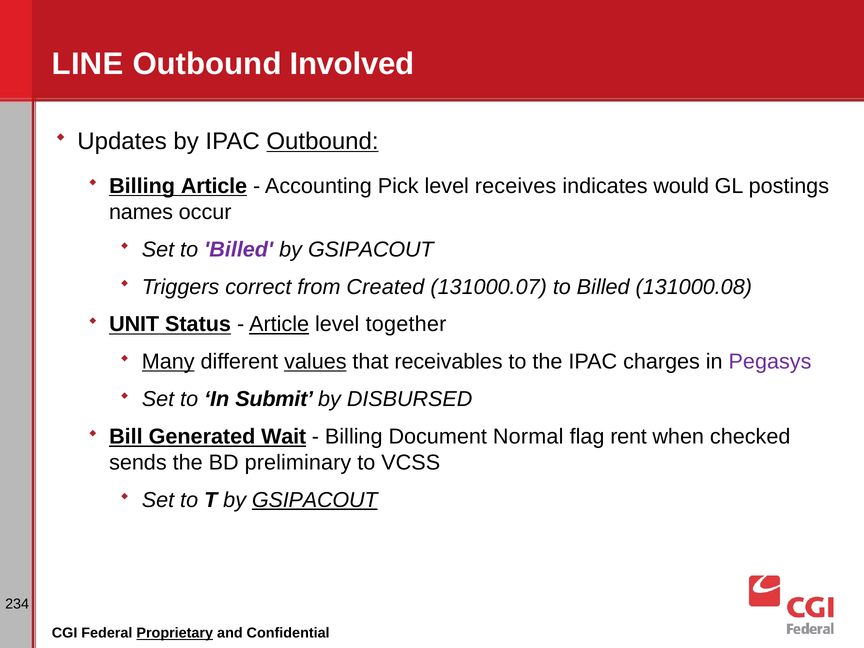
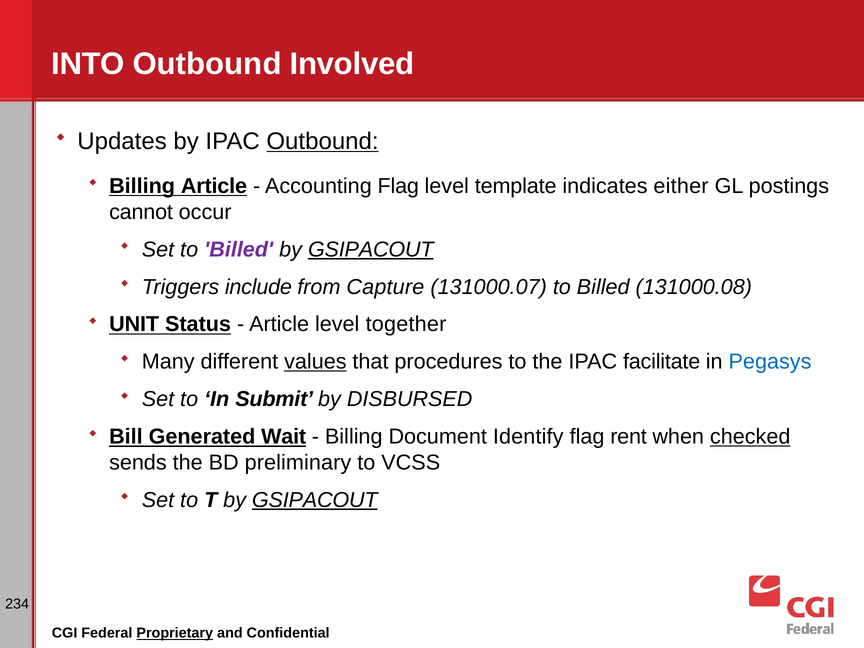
LINE: LINE -> INTO
Accounting Pick: Pick -> Flag
receives: receives -> template
would: would -> either
names: names -> cannot
GSIPACOUT at (371, 249) underline: none -> present
correct: correct -> include
Created: Created -> Capture
Article at (279, 324) underline: present -> none
Many underline: present -> none
receivables: receivables -> procedures
charges: charges -> facilitate
Pegasys colour: purple -> blue
Normal: Normal -> Identify
checked underline: none -> present
